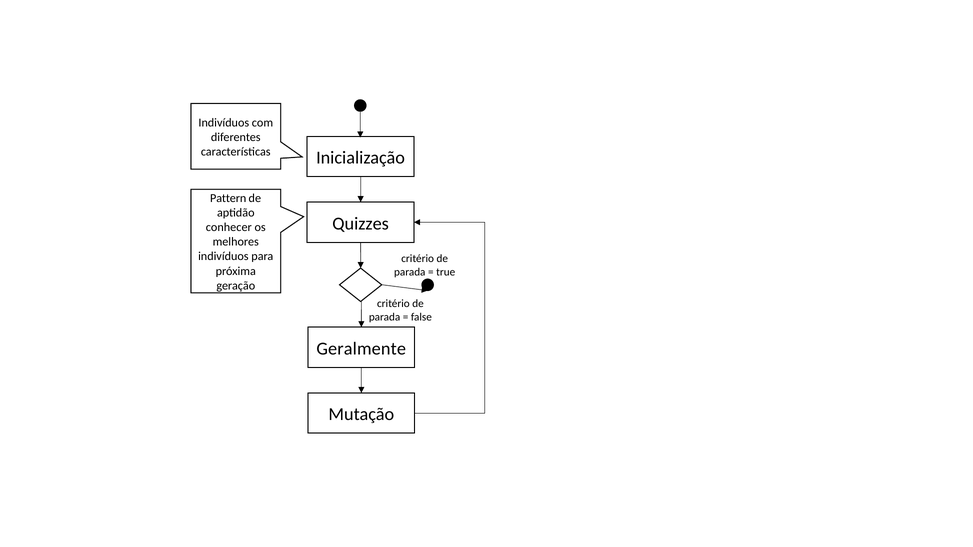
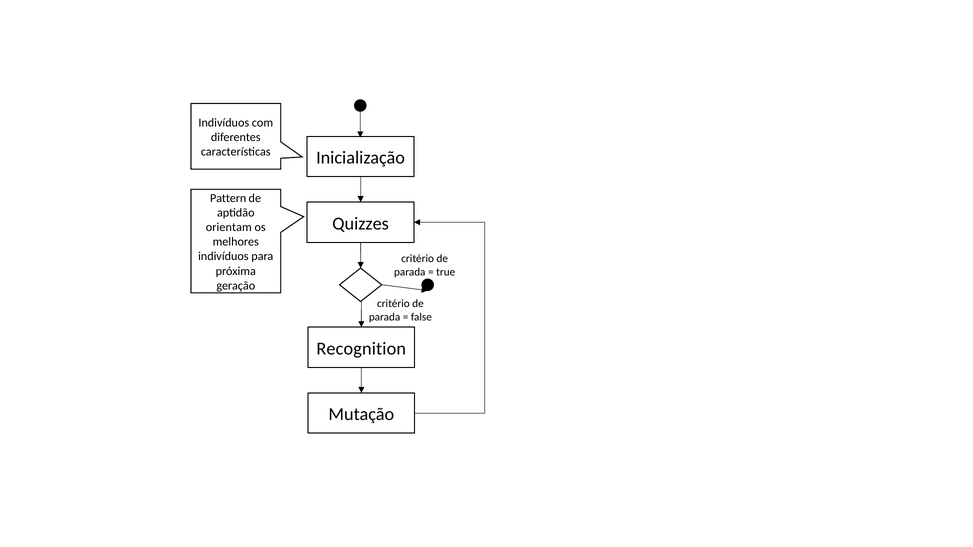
conhecer: conhecer -> orientam
Geralmente: Geralmente -> Recognition
